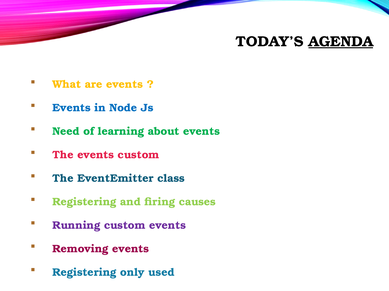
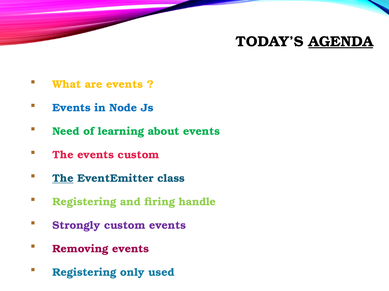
The at (63, 179) underline: none -> present
causes: causes -> handle
Running: Running -> Strongly
